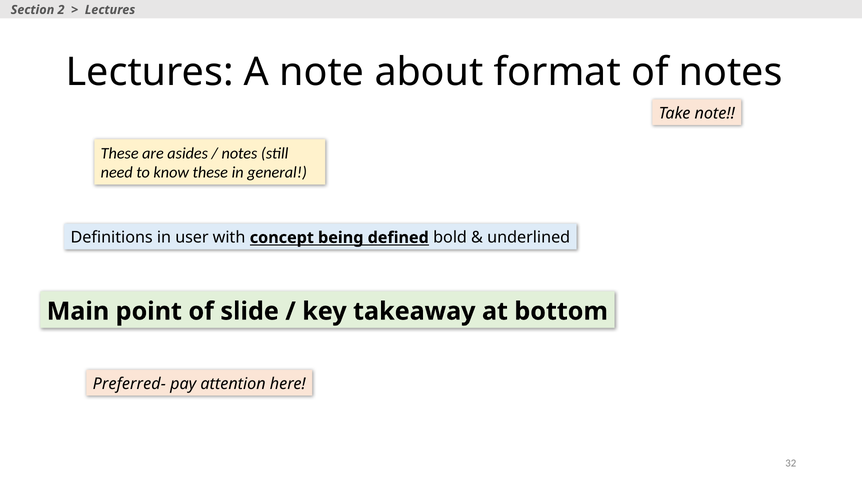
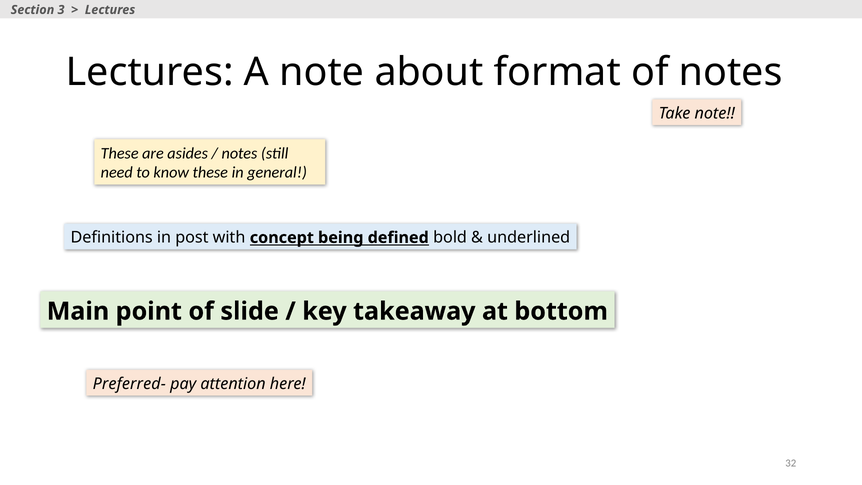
2: 2 -> 3
user: user -> post
